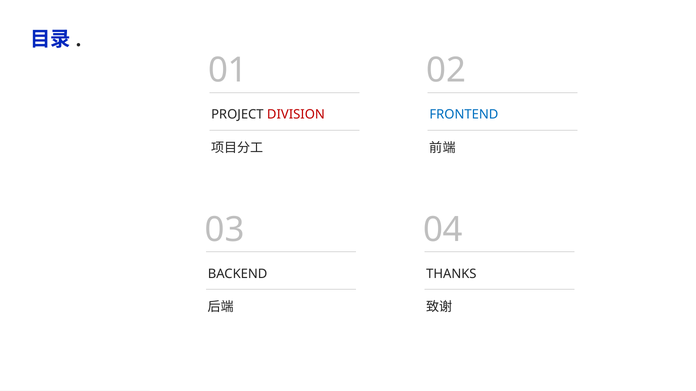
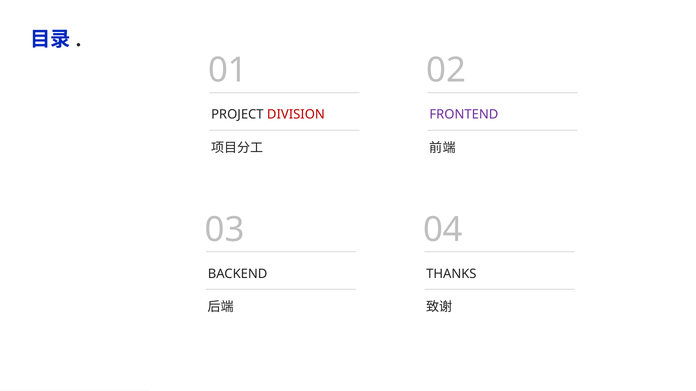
FRONTEND colour: blue -> purple
